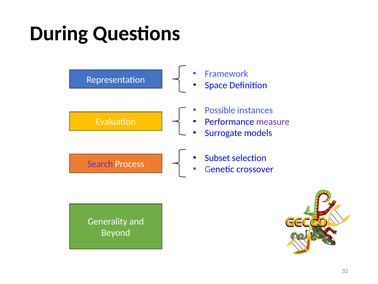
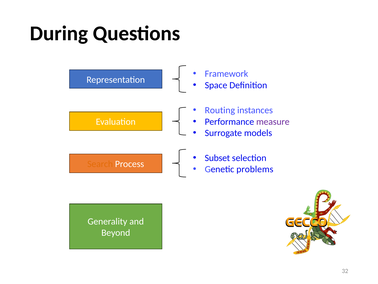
Possible: Possible -> Routing
Search colour: purple -> orange
crossover: crossover -> problems
